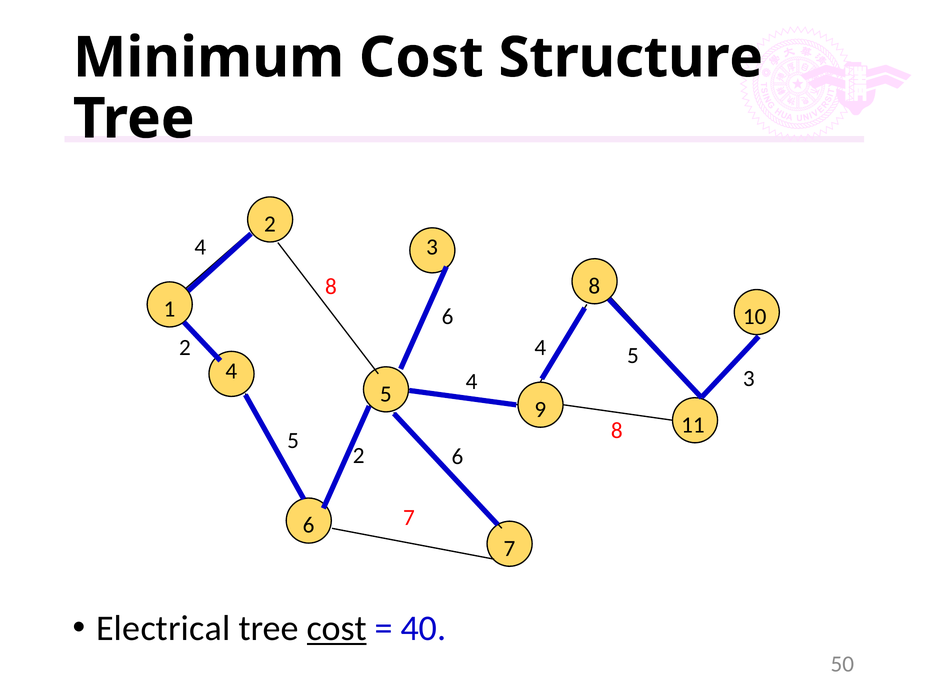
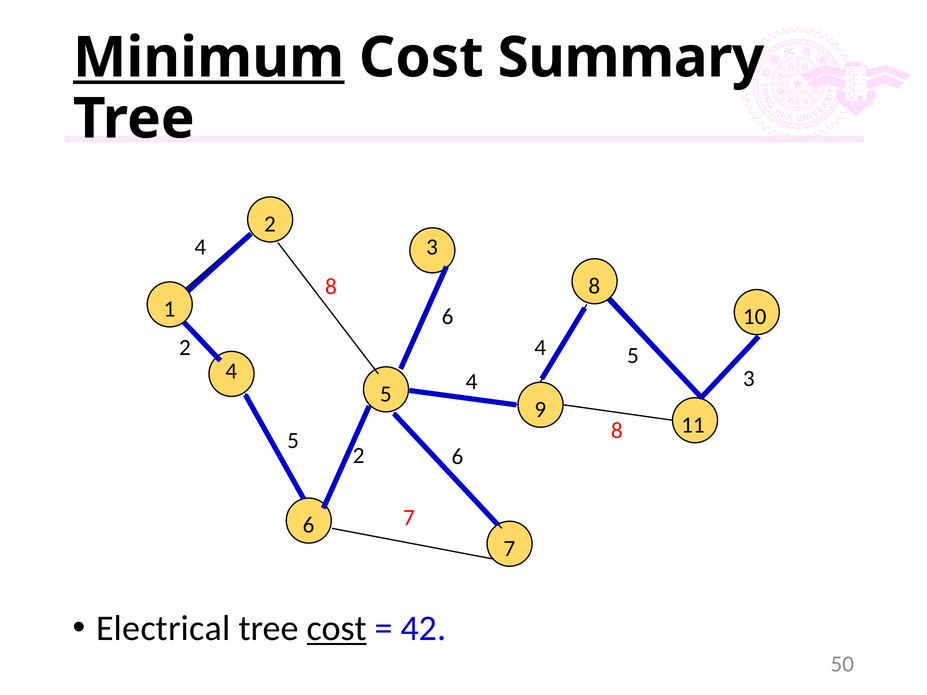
Minimum underline: none -> present
Structure: Structure -> Summary
40: 40 -> 42
